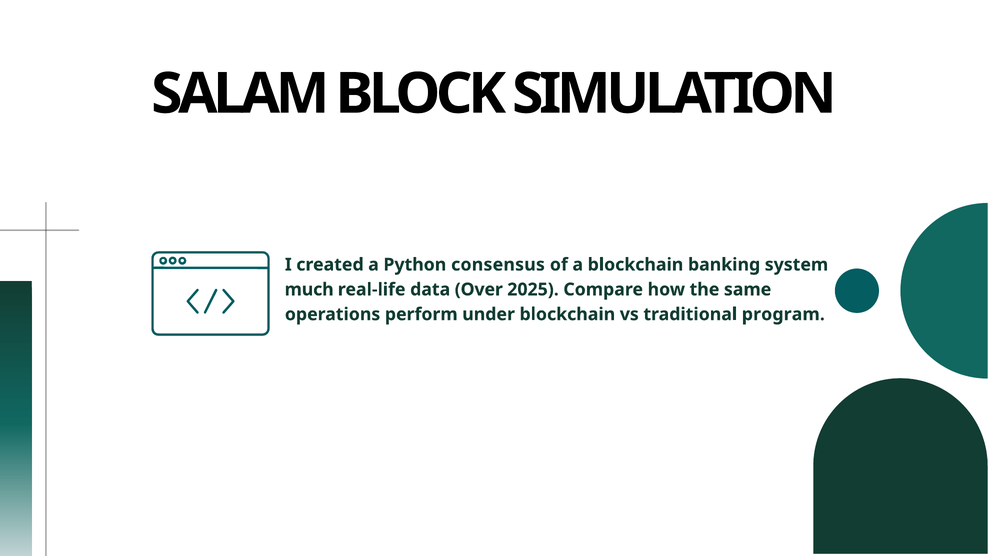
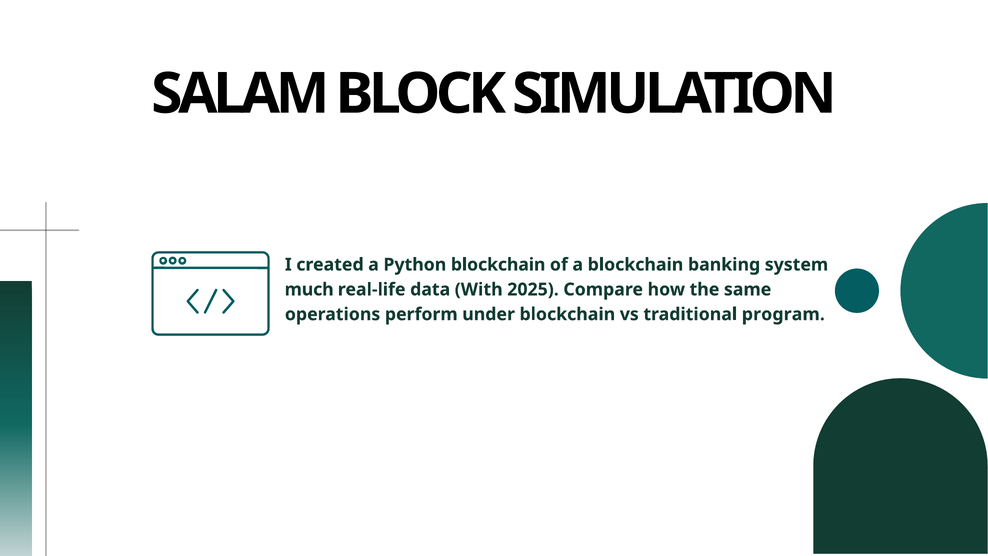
Python consensus: consensus -> blockchain
Over: Over -> With
